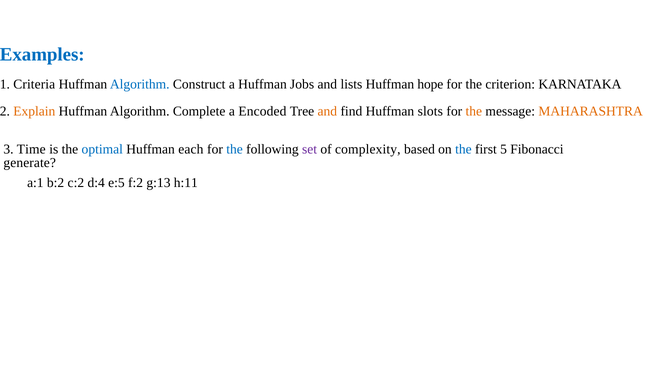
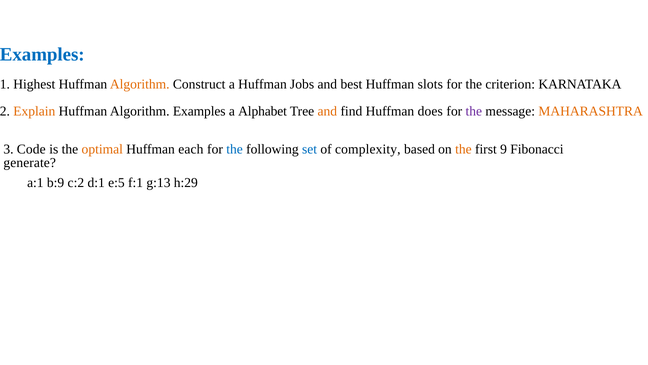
Criteria: Criteria -> Highest
Algorithm at (140, 84) colour: blue -> orange
lists: lists -> best
hope: hope -> slots
Algorithm Complete: Complete -> Examples
Encoded: Encoded -> Alphabet
slots: slots -> does
the at (474, 111) colour: orange -> purple
Time: Time -> Code
optimal colour: blue -> orange
set colour: purple -> blue
the at (463, 149) colour: blue -> orange
5: 5 -> 9
b:2: b:2 -> b:9
d:4: d:4 -> d:1
f:2: f:2 -> f:1
h:11: h:11 -> h:29
